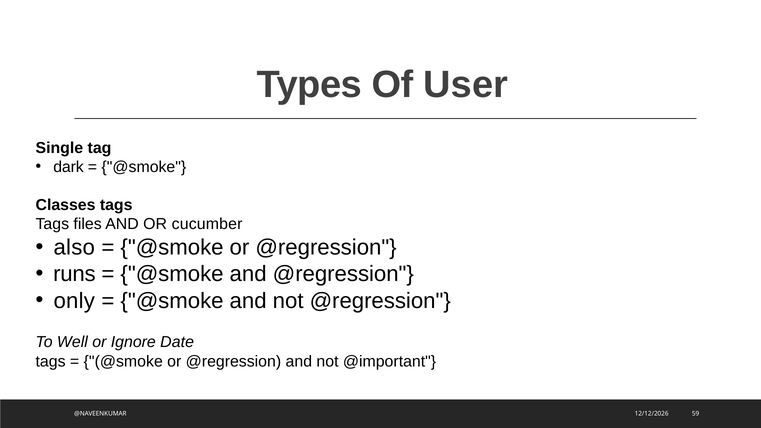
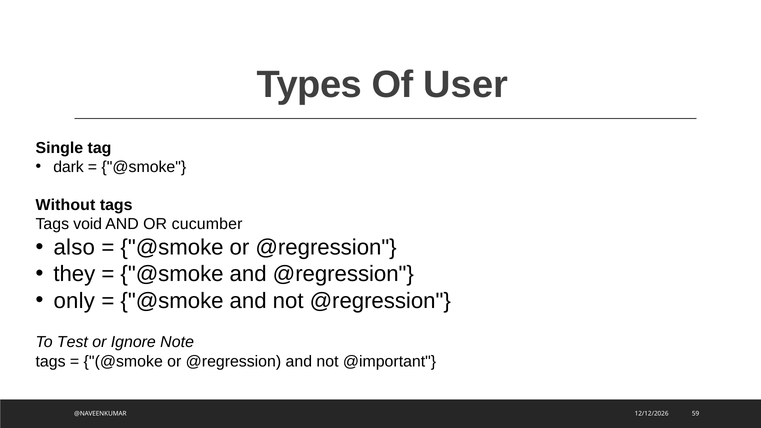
Classes: Classes -> Without
files: files -> void
runs: runs -> they
Well: Well -> Test
Date: Date -> Note
